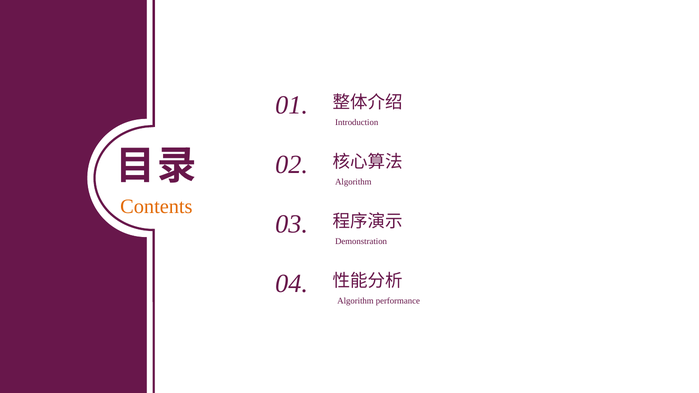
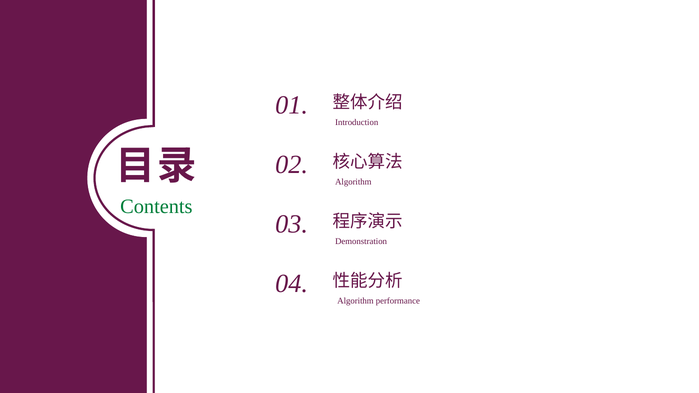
Contents colour: orange -> green
